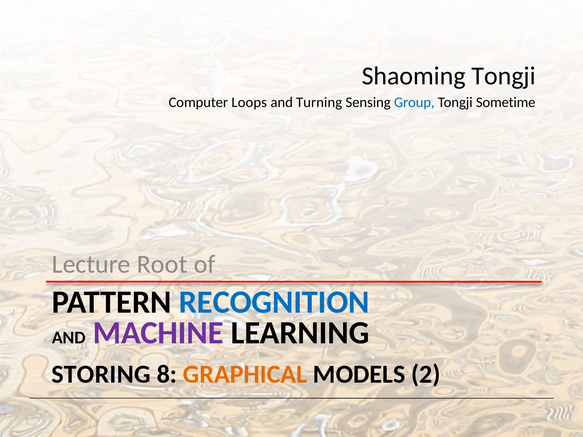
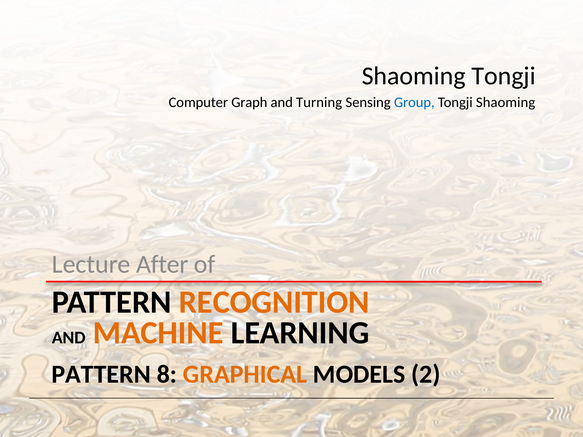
Loops: Loops -> Graph
Tongji Sometime: Sometime -> Shaoming
Root: Root -> After
RECOGNITION colour: blue -> orange
MACHINE colour: purple -> orange
STORING at (101, 375): STORING -> PATTERN
